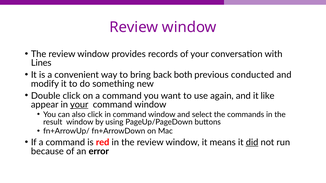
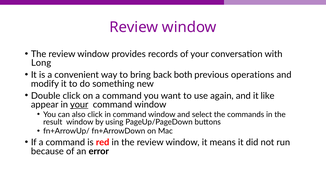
Lines: Lines -> Long
conducted: conducted -> operations
did underline: present -> none
